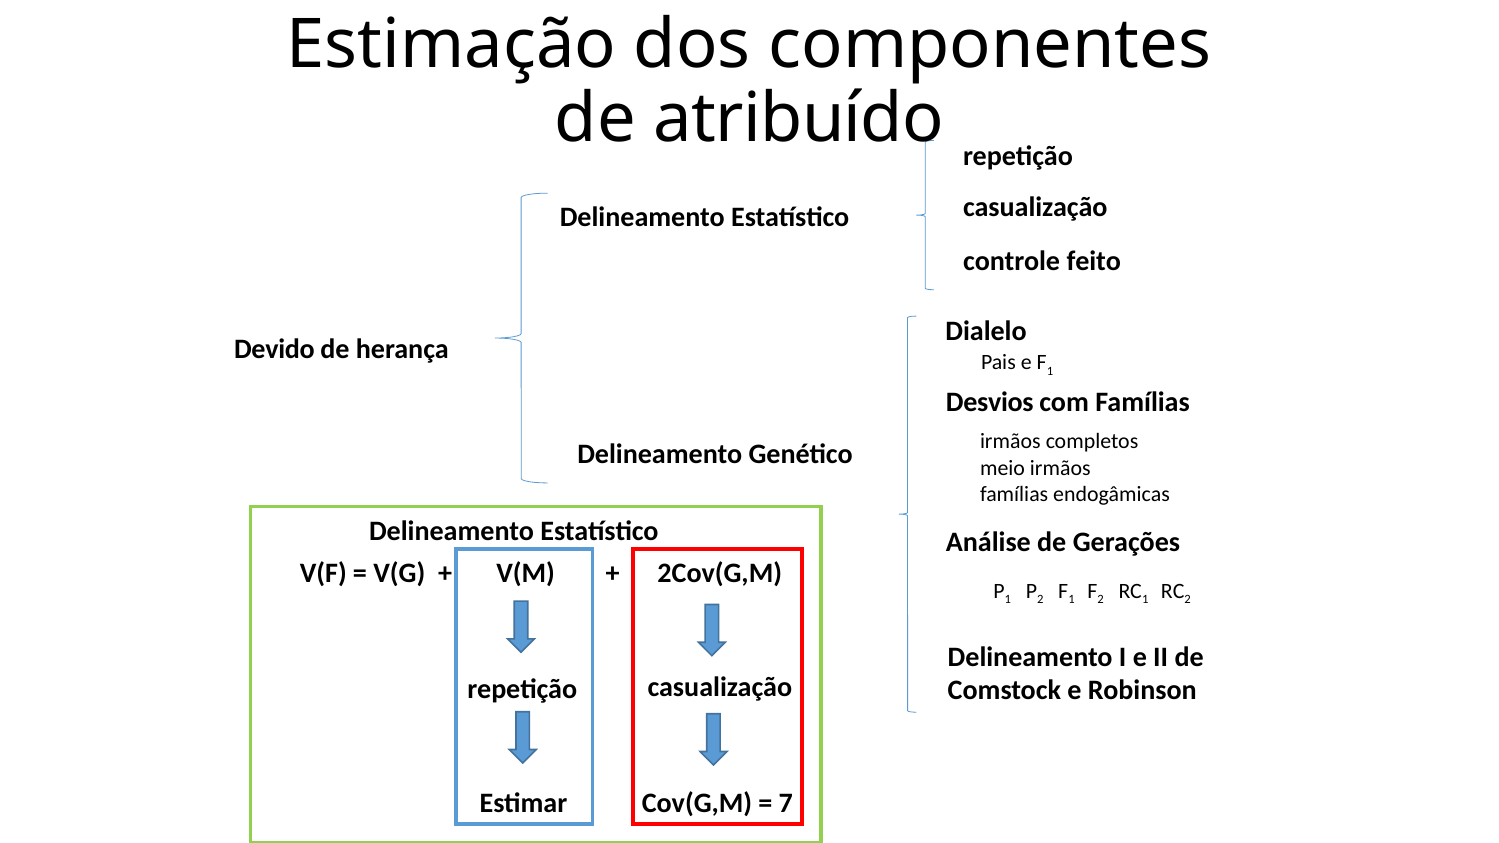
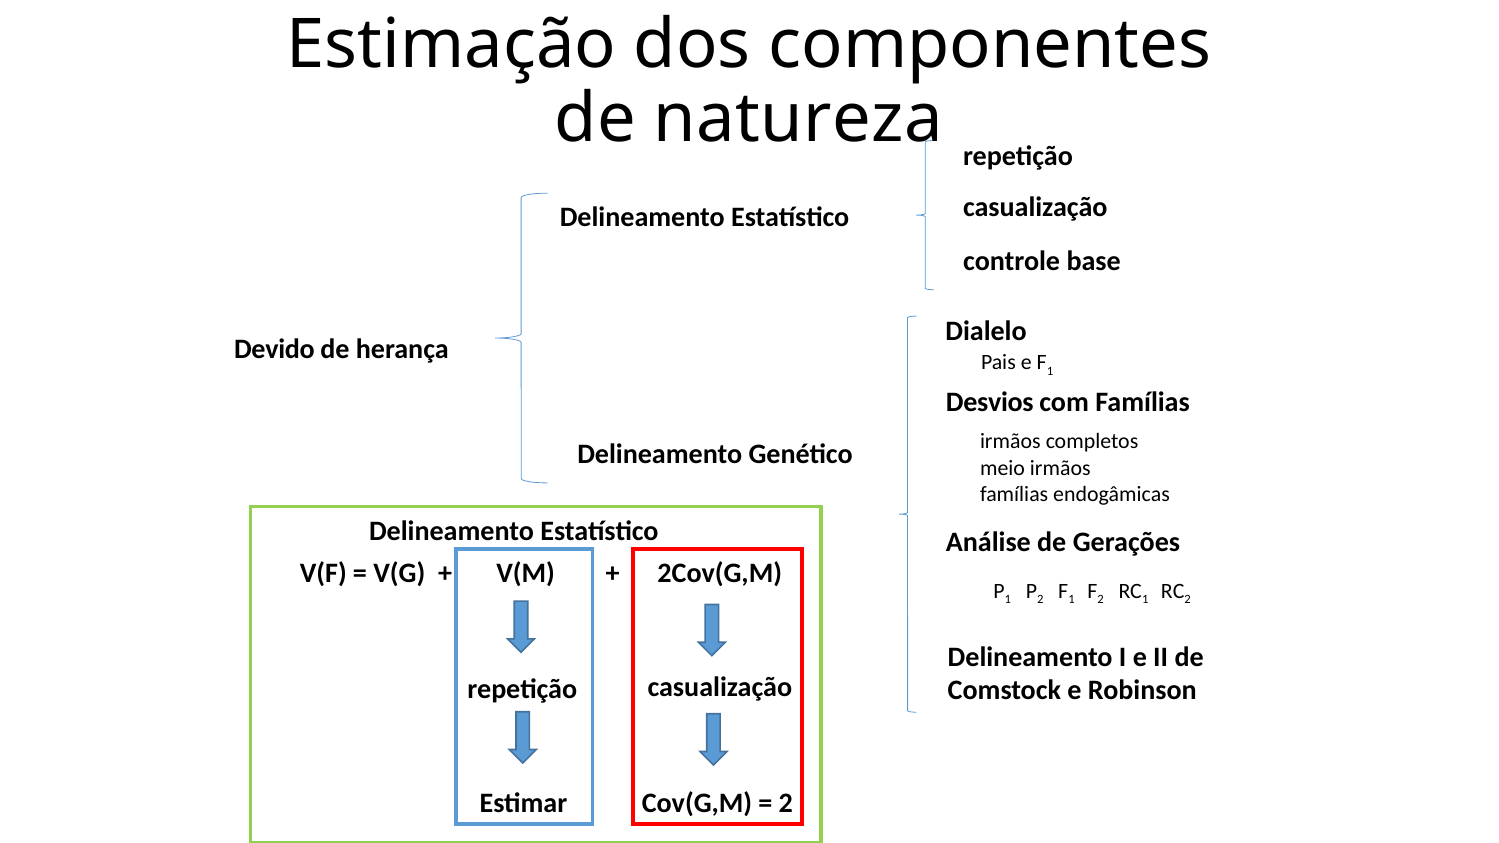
atribuído: atribuído -> natureza
feito: feito -> base
7 at (786, 803): 7 -> 2
